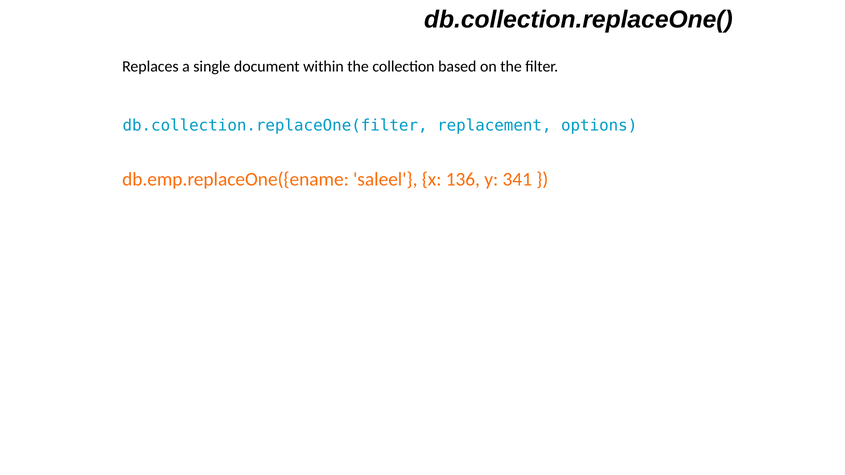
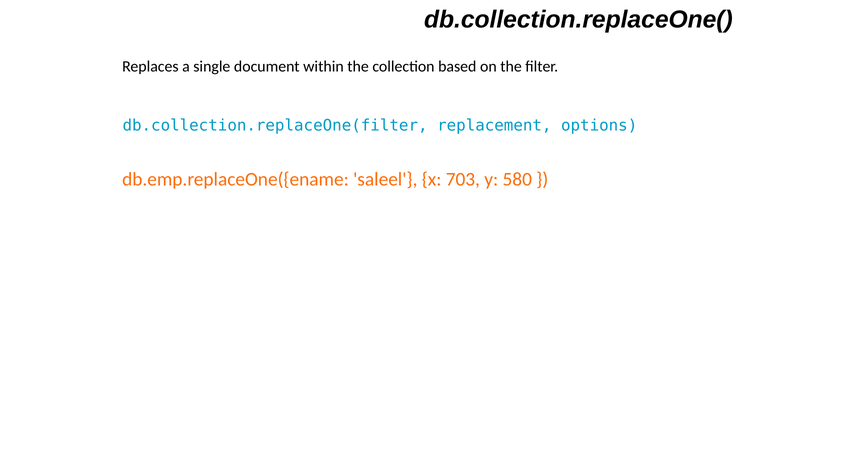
136: 136 -> 703
341: 341 -> 580
